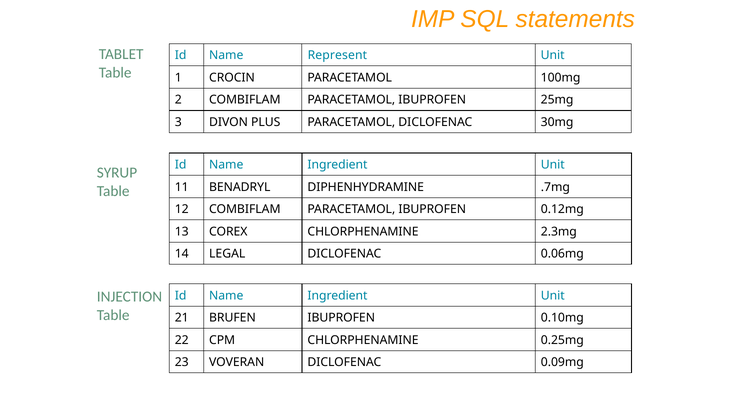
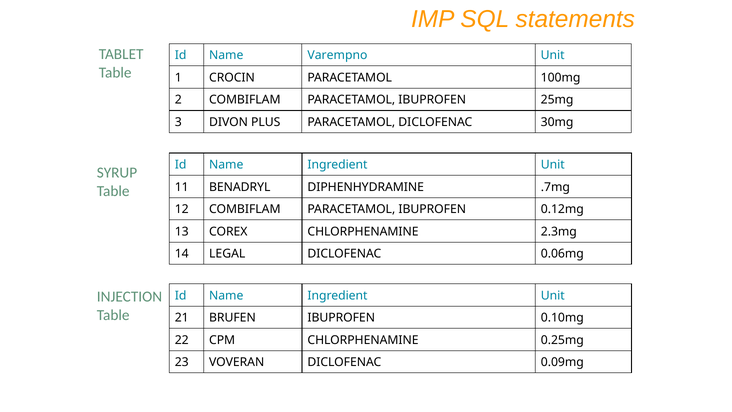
Represent: Represent -> Varempno
